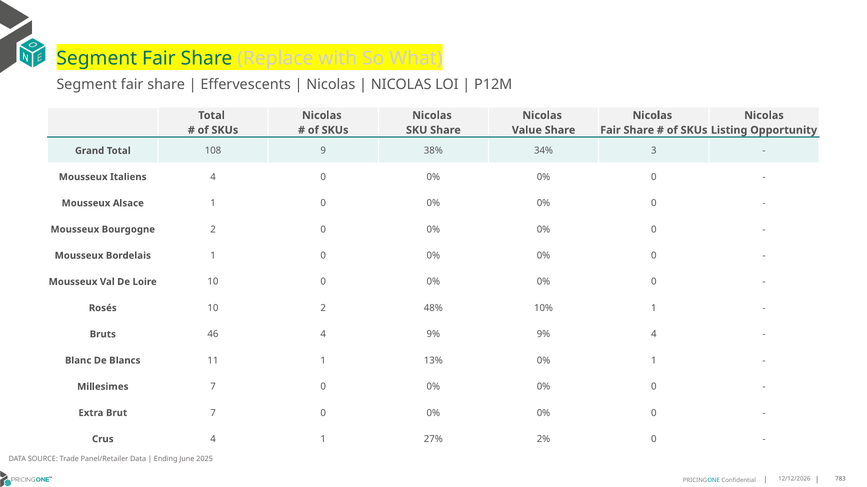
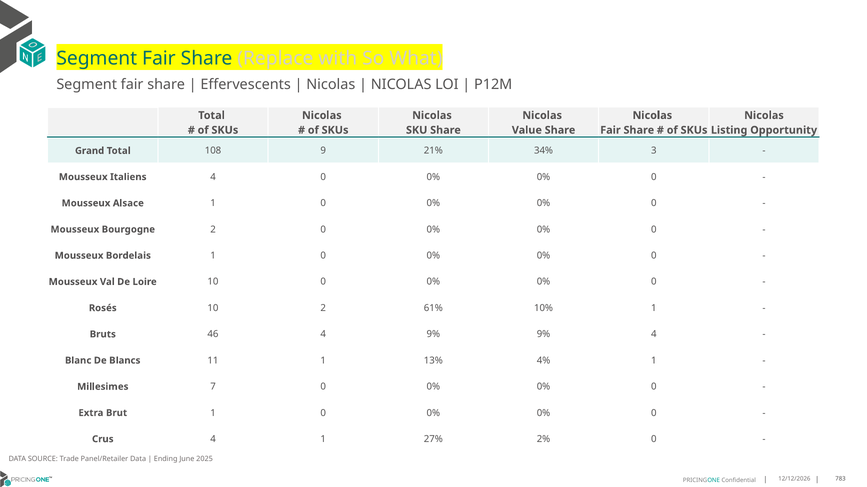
38%: 38% -> 21%
48%: 48% -> 61%
13% 0%: 0% -> 4%
Brut 7: 7 -> 1
